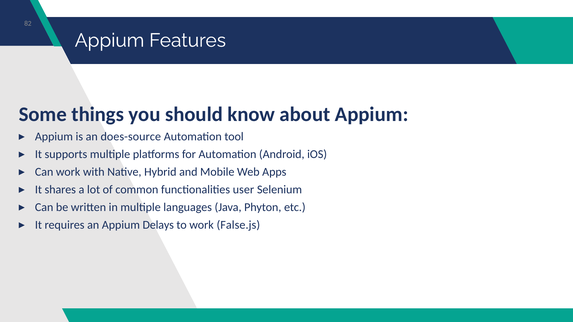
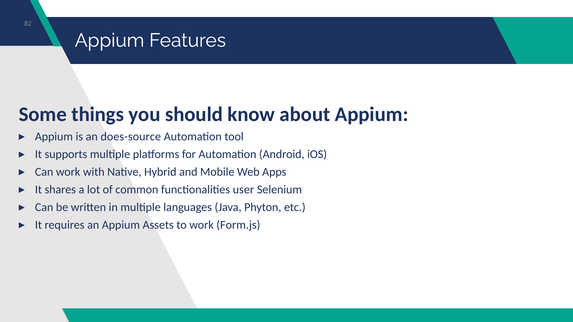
Delays: Delays -> Assets
False.js: False.js -> Form.js
